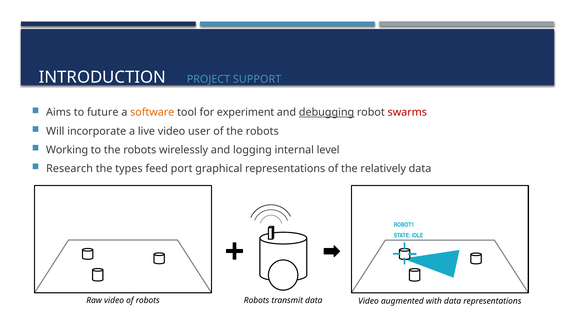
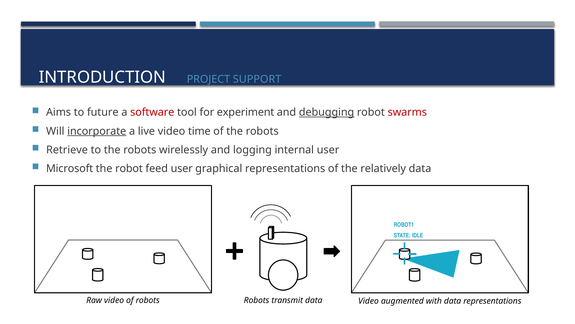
software colour: orange -> red
incorporate underline: none -> present
user: user -> time
Working: Working -> Retrieve
internal level: level -> user
Research: Research -> Microsoft
the types: types -> robot
feed port: port -> user
